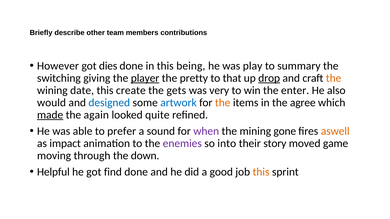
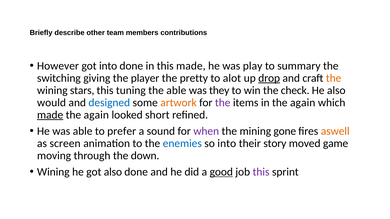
got dies: dies -> into
this being: being -> made
player underline: present -> none
that: that -> alot
date: date -> stars
create: create -> tuning
the gets: gets -> able
very: very -> they
enter: enter -> check
artwork colour: blue -> orange
the at (223, 103) colour: orange -> purple
in the agree: agree -> again
quite: quite -> short
impact: impact -> screen
enemies colour: purple -> blue
Helpful at (53, 172): Helpful -> Wining
got find: find -> also
good underline: none -> present
this at (261, 172) colour: orange -> purple
